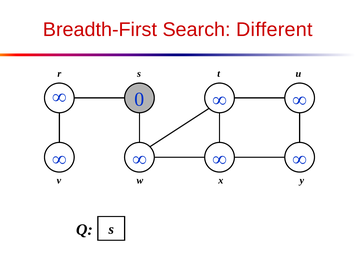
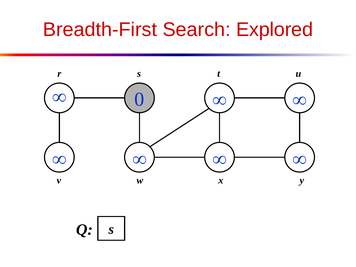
Different: Different -> Explored
